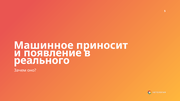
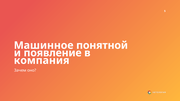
приносит: приносит -> понятной
реального: реального -> компания
